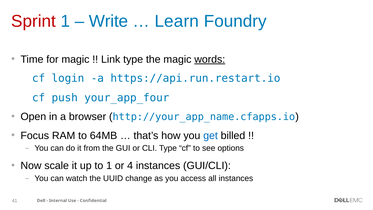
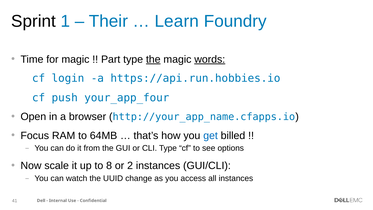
Sprint colour: red -> black
Write: Write -> Their
Link: Link -> Part
the at (153, 59) underline: none -> present
https://api.run.restart.io: https://api.run.restart.io -> https://api.run.hobbies.io
to 1: 1 -> 8
4: 4 -> 2
